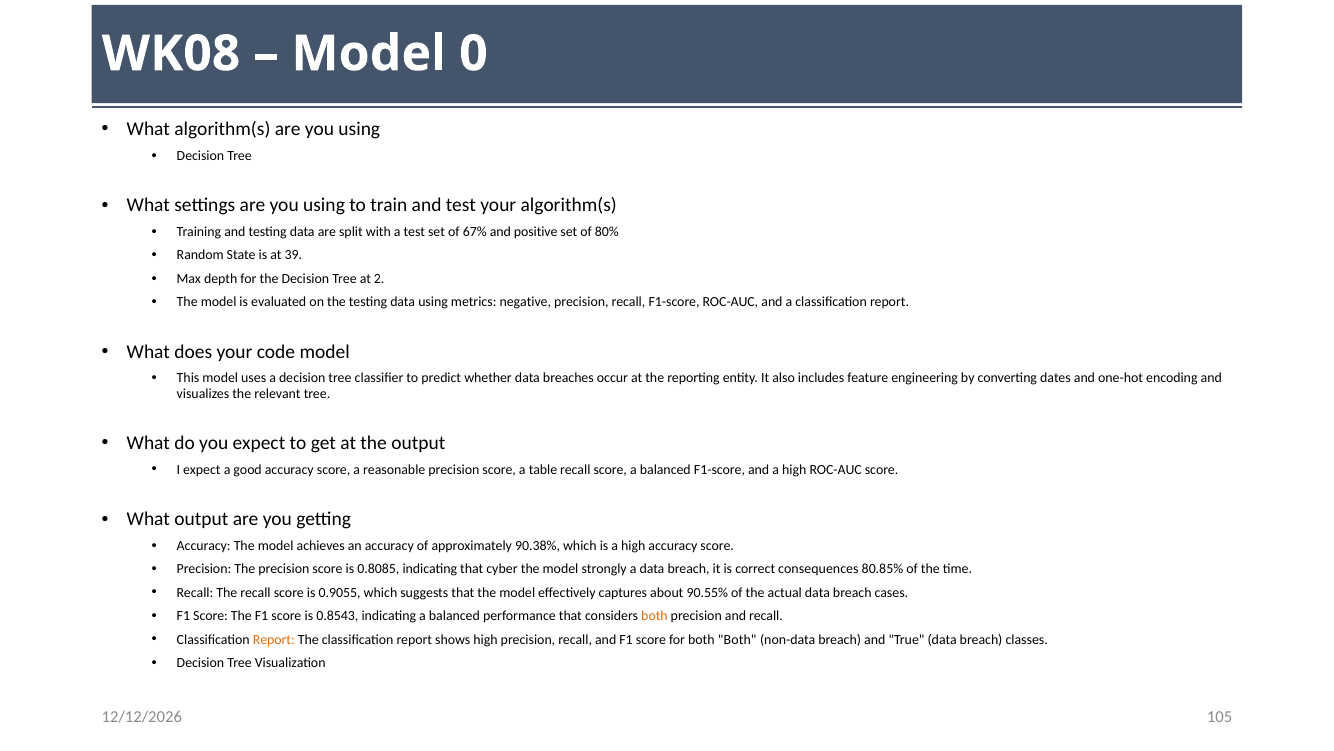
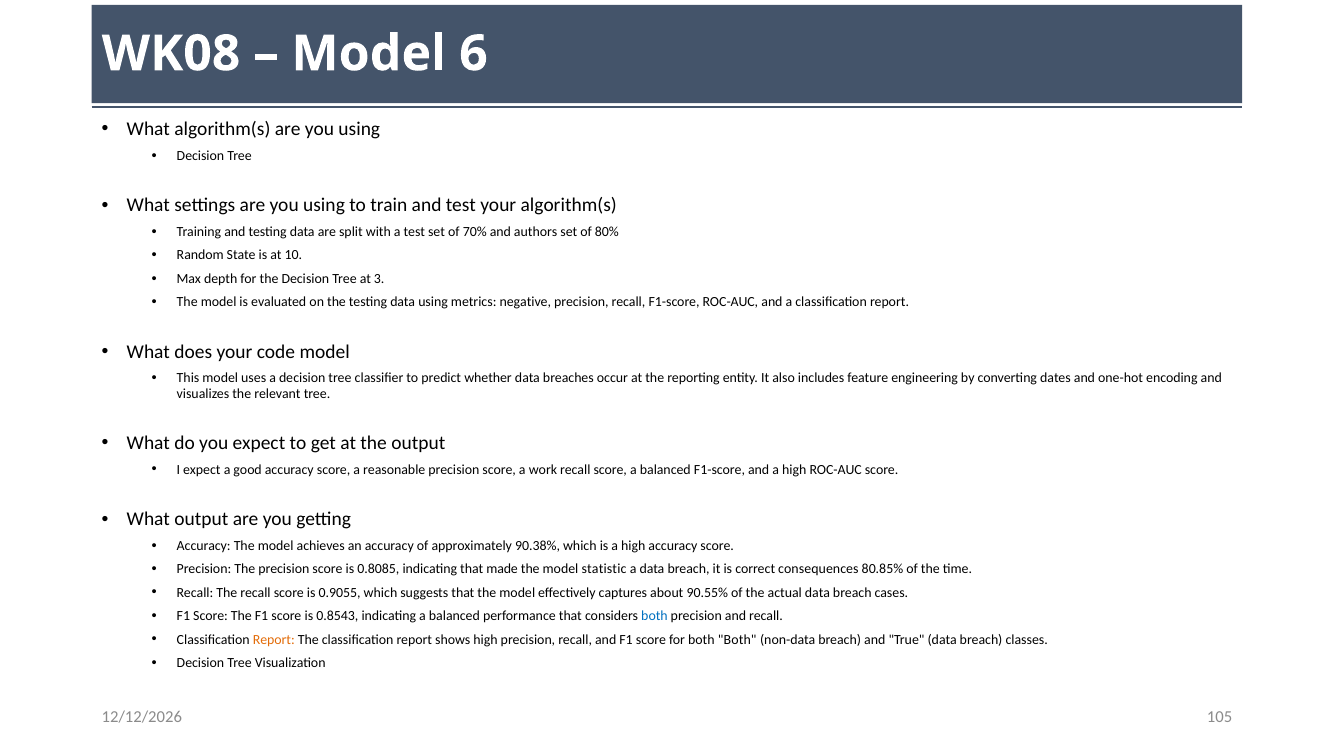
0: 0 -> 6
67%: 67% -> 70%
positive: positive -> authors
39: 39 -> 10
2: 2 -> 3
table: table -> work
cyber: cyber -> made
strongly: strongly -> statistic
both at (654, 616) colour: orange -> blue
